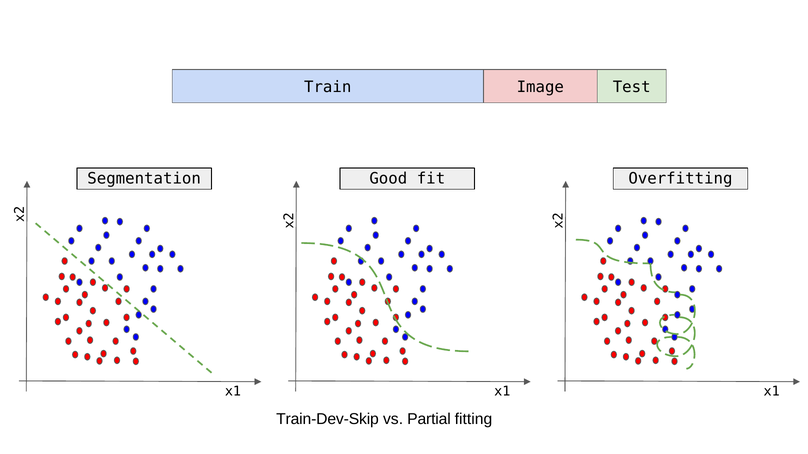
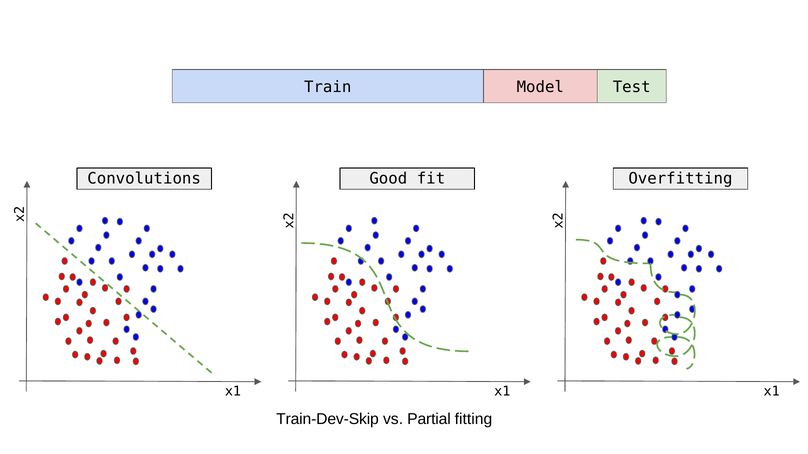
Image: Image -> Model
Segmentation: Segmentation -> Convolutions
